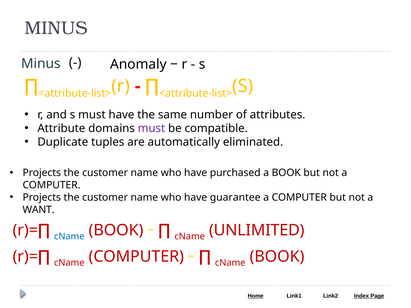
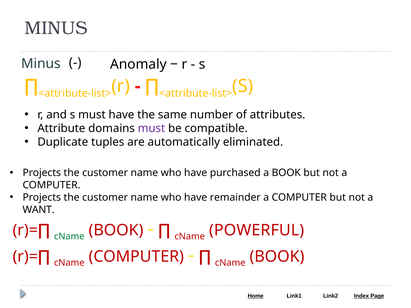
guarantee: guarantee -> remainder
cName at (69, 237) colour: blue -> green
UNLIMITED: UNLIMITED -> POWERFUL
